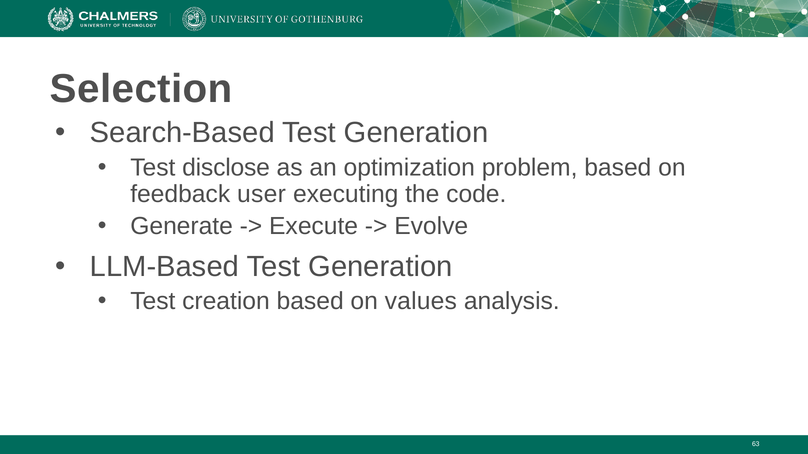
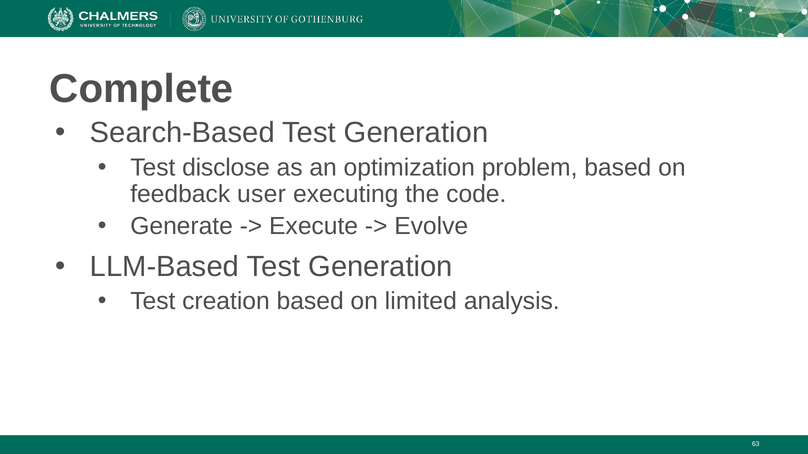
Selection: Selection -> Complete
values: values -> limited
